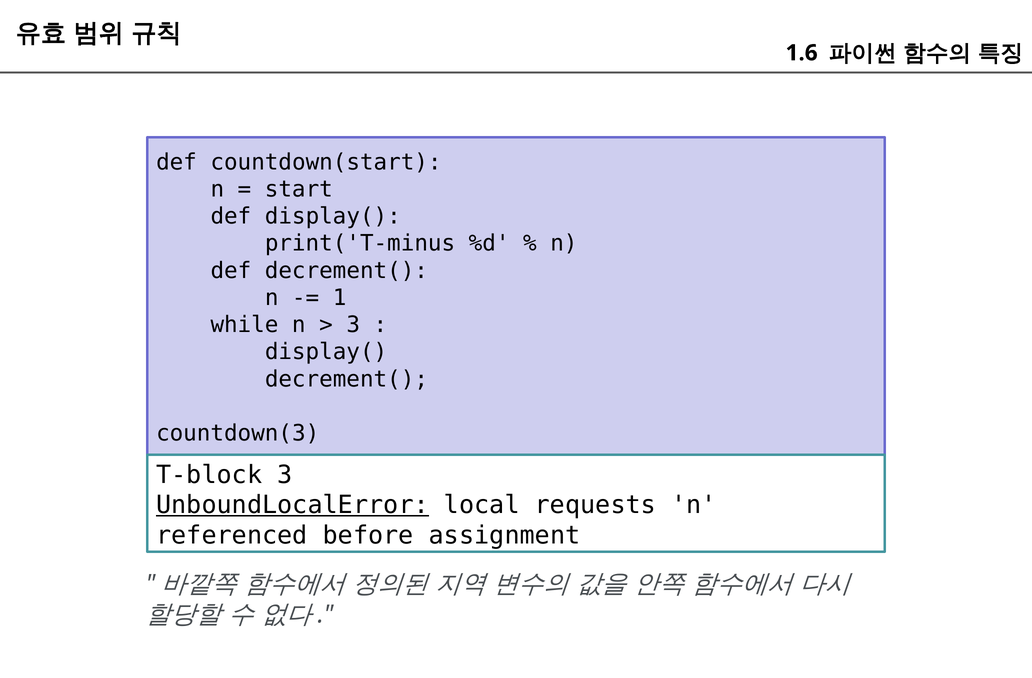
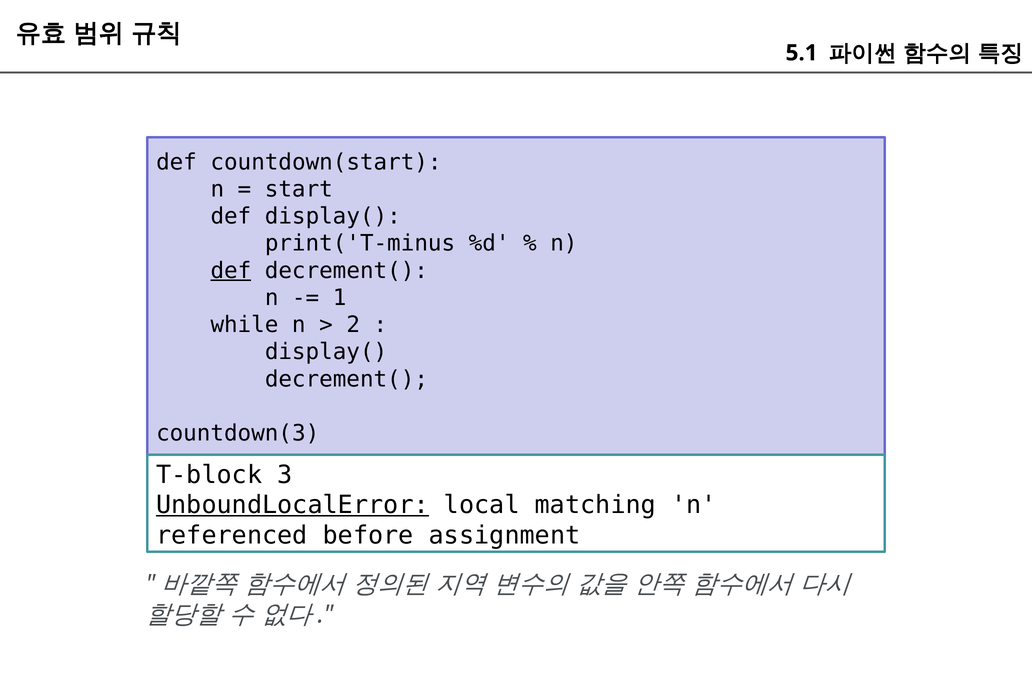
1.6: 1.6 -> 5.1
def at (231, 271) underline: none -> present
3 at (353, 325): 3 -> 2
requests: requests -> matching
